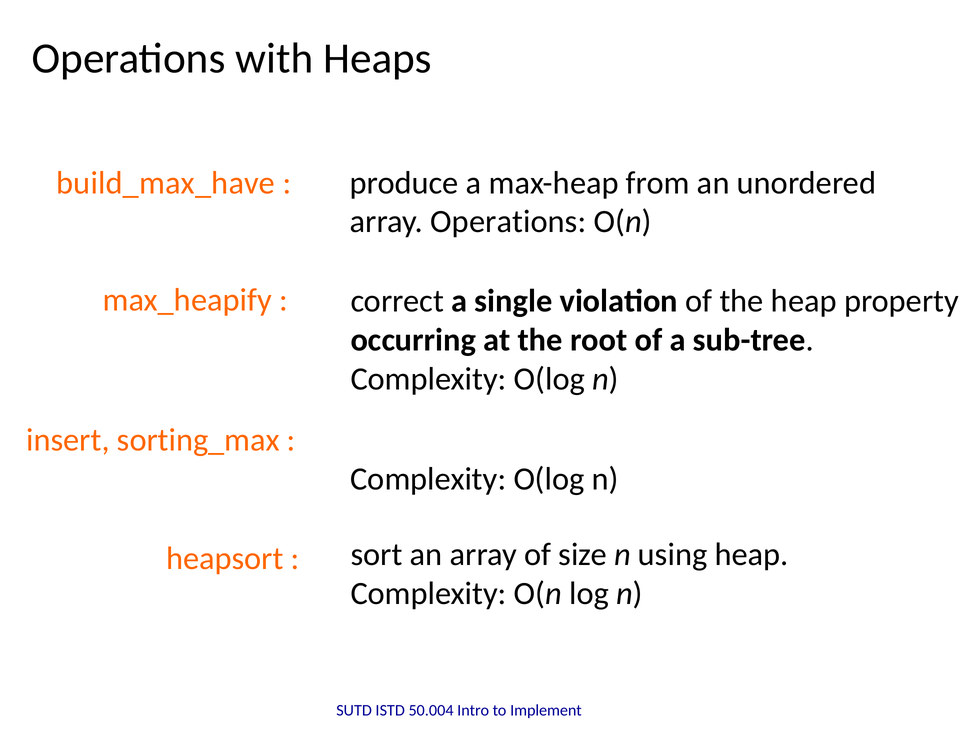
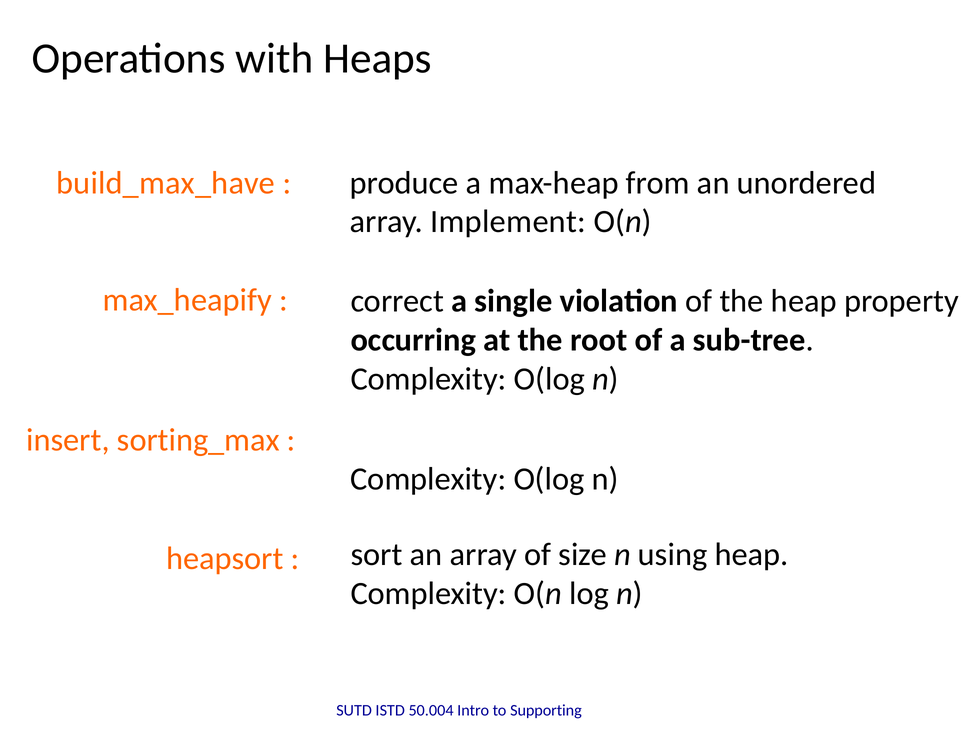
array Operations: Operations -> Implement
Implement: Implement -> Supporting
